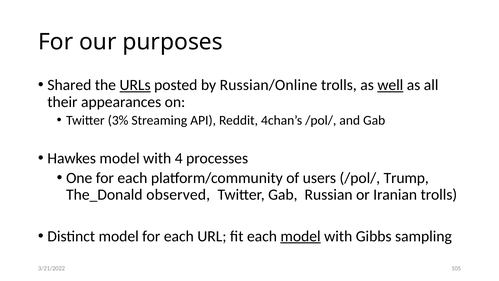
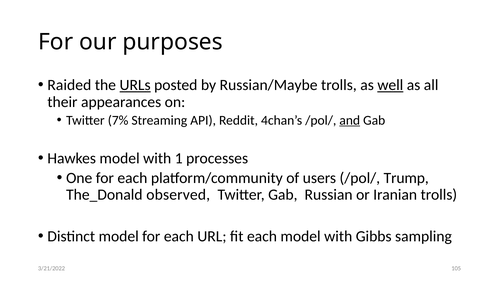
Shared: Shared -> Raided
Russian/Online: Russian/Online -> Russian/Maybe
3%: 3% -> 7%
and underline: none -> present
4: 4 -> 1
model at (301, 236) underline: present -> none
